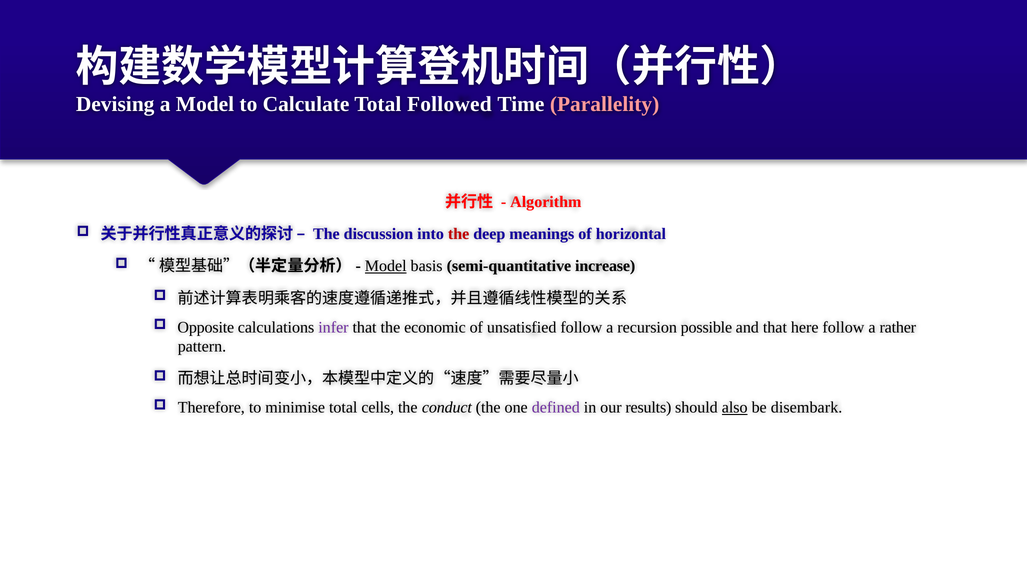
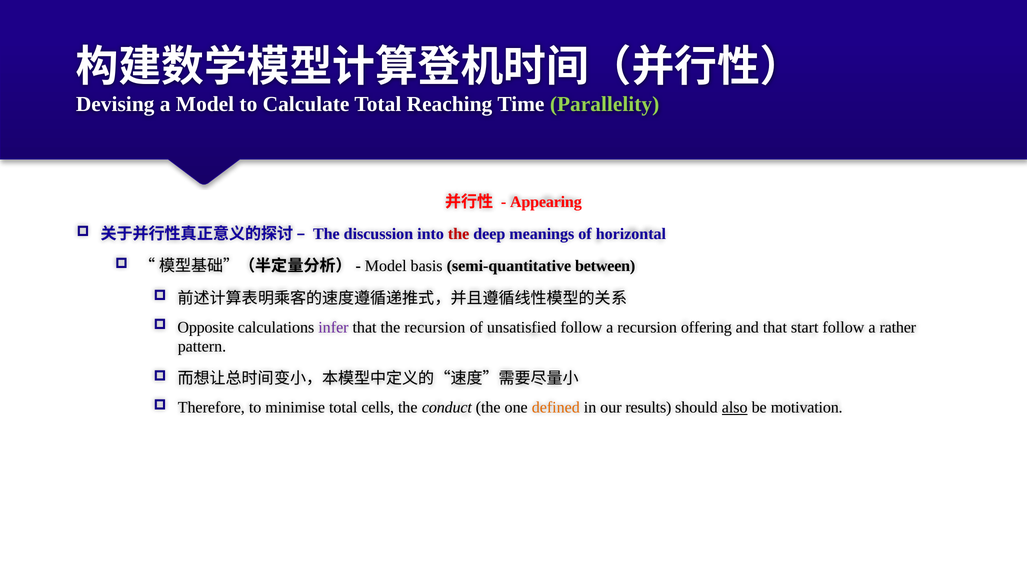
Followed: Followed -> Reaching
Parallelity colour: pink -> light green
Algorithm: Algorithm -> Appearing
Model at (386, 266) underline: present -> none
increase: increase -> between
the economic: economic -> recursion
possible: possible -> offering
here: here -> start
defined colour: purple -> orange
disembark: disembark -> motivation
